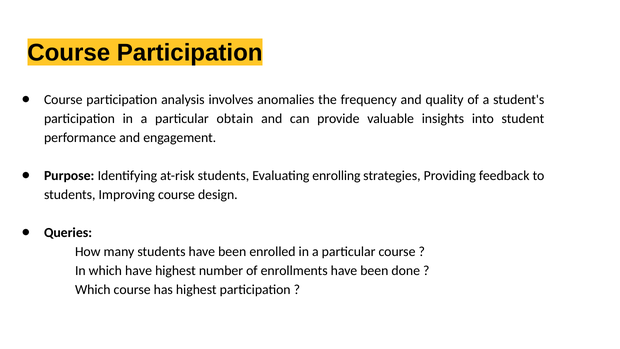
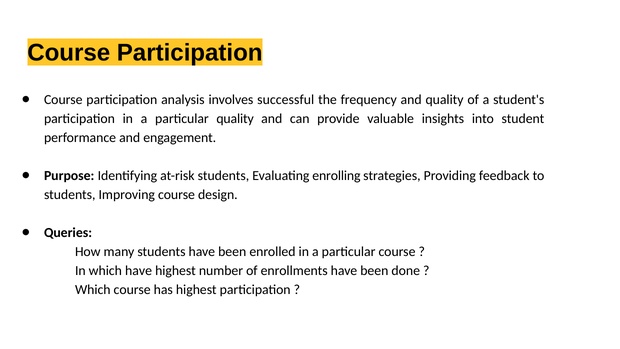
anomalies: anomalies -> successful
particular obtain: obtain -> quality
